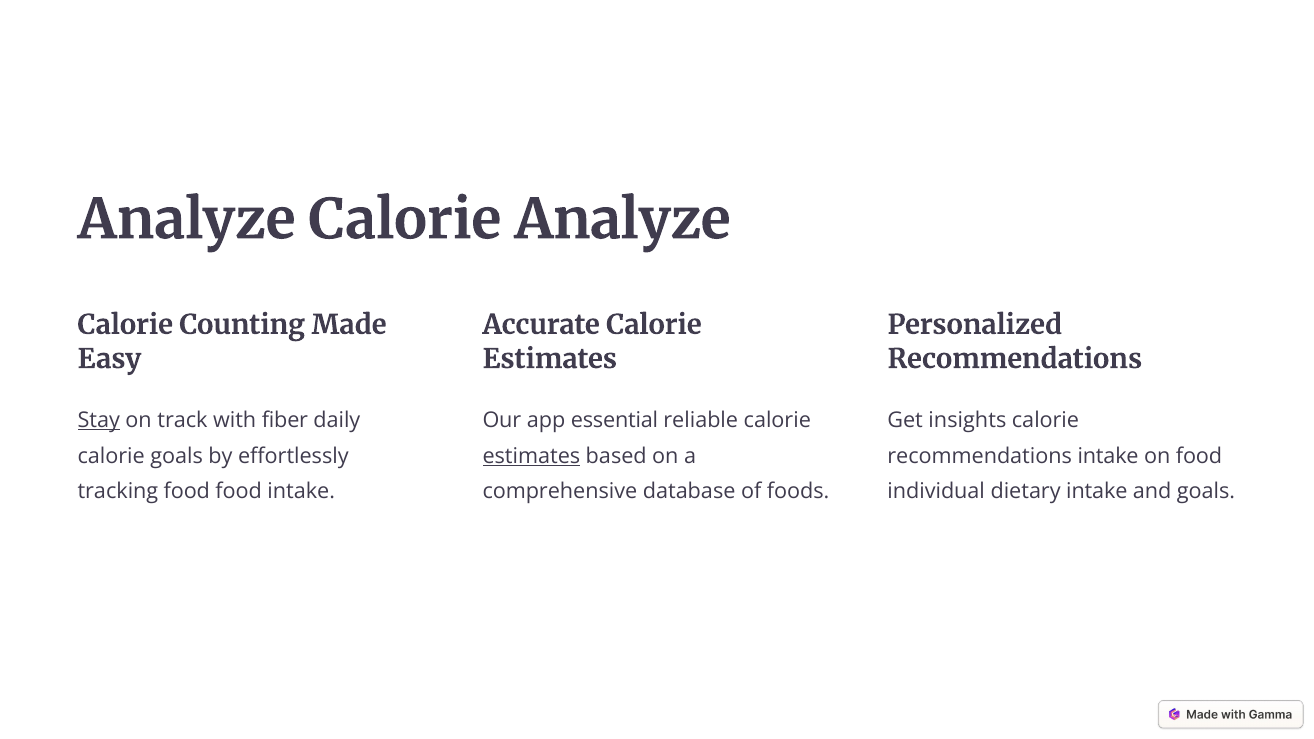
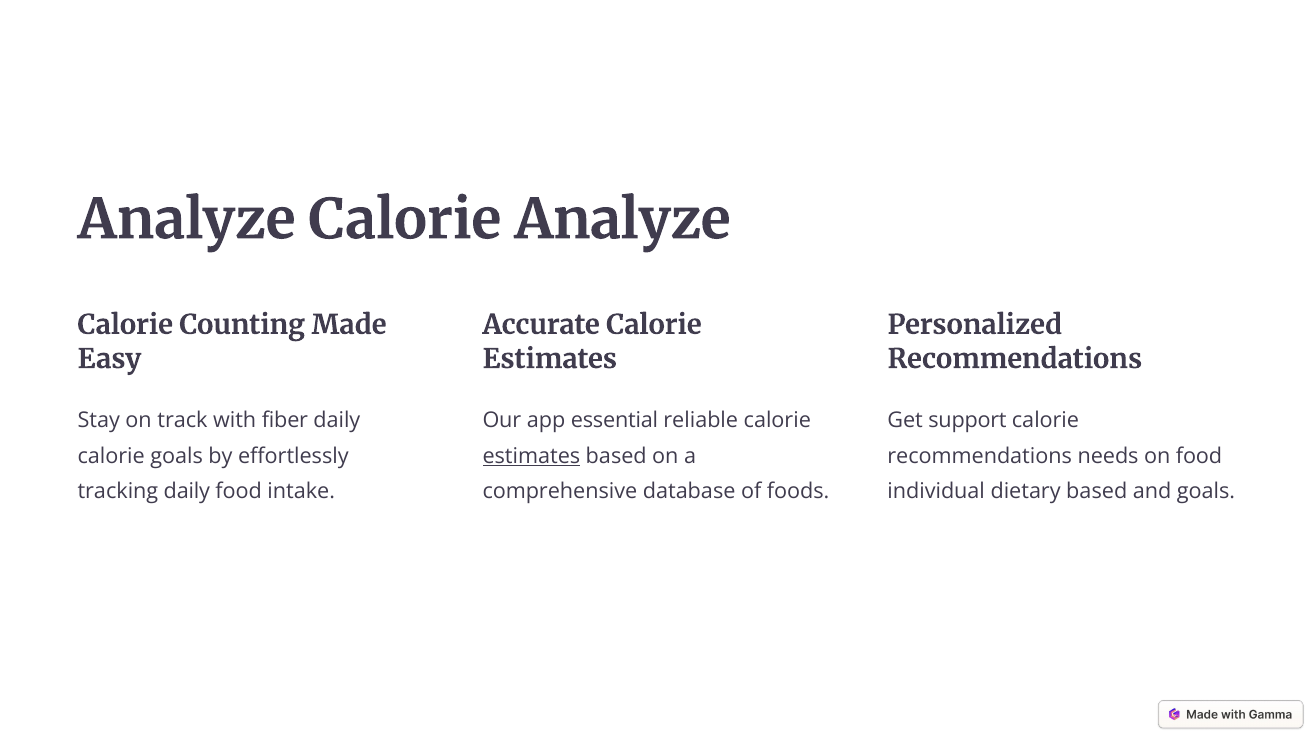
Stay underline: present -> none
insights: insights -> support
recommendations intake: intake -> needs
tracking food: food -> daily
dietary intake: intake -> based
